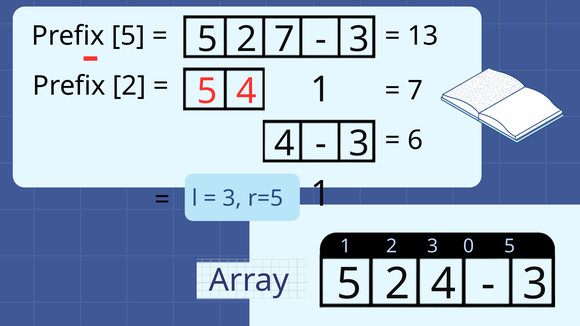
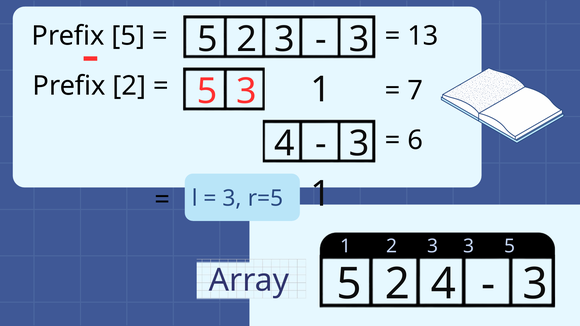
7 at (284, 39): 7 -> 3
4 at (246, 92): 4 -> 3
3 0: 0 -> 3
